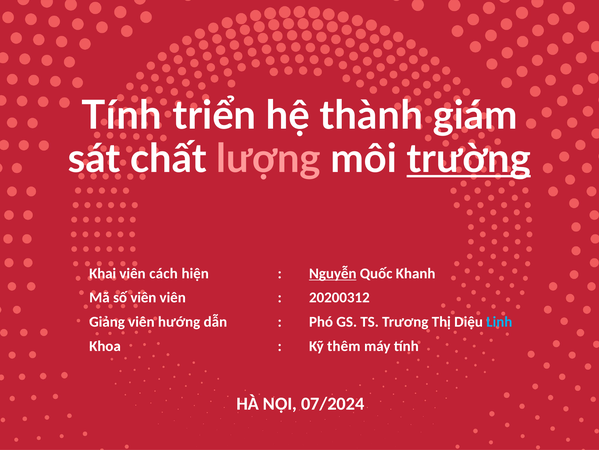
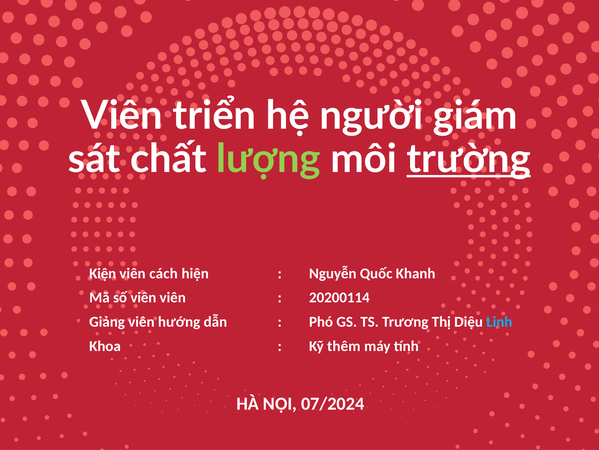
Tính at (122, 115): Tính -> Viên
thành: thành -> người
lượng colour: pink -> light green
Khai: Khai -> Kiện
Nguyễn underline: present -> none
20200312: 20200312 -> 20200114
